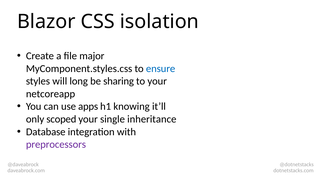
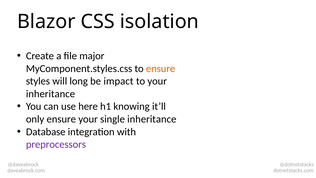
ensure at (161, 68) colour: blue -> orange
sharing: sharing -> impact
netcoreapp at (51, 94): netcoreapp -> inheritance
apps: apps -> here
only scoped: scoped -> ensure
